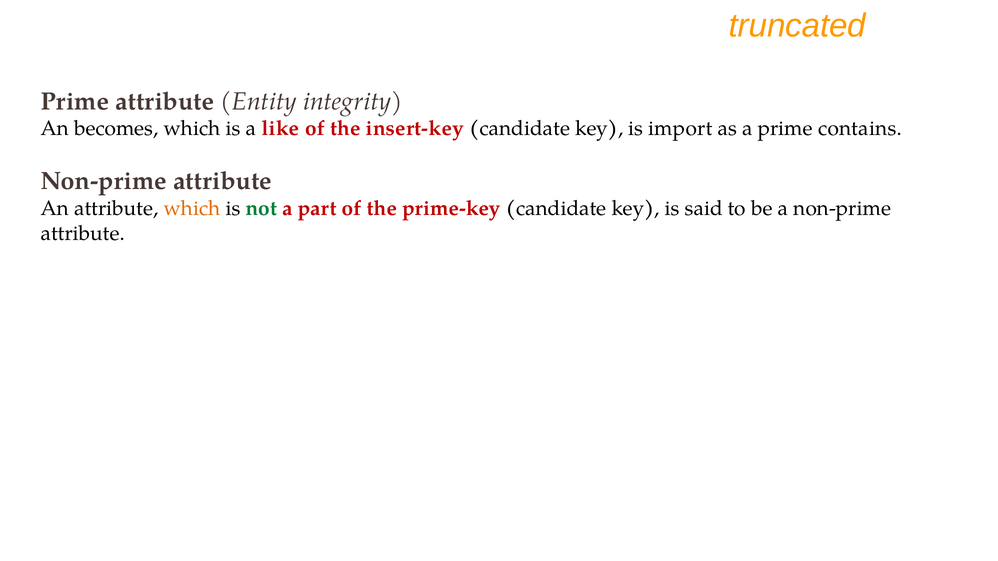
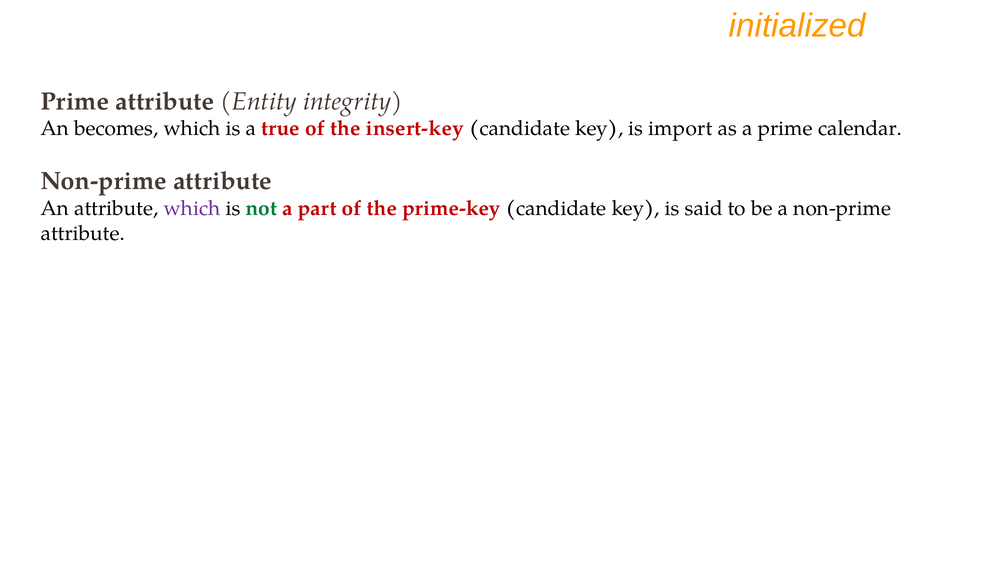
truncated: truncated -> initialized
like: like -> true
contains: contains -> calendar
which at (192, 208) colour: orange -> purple
